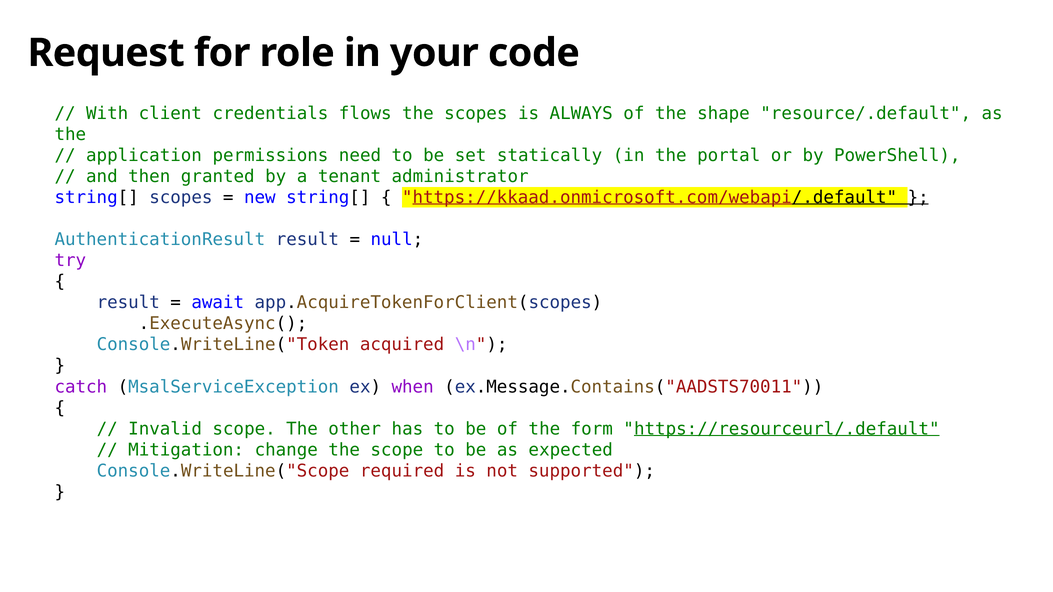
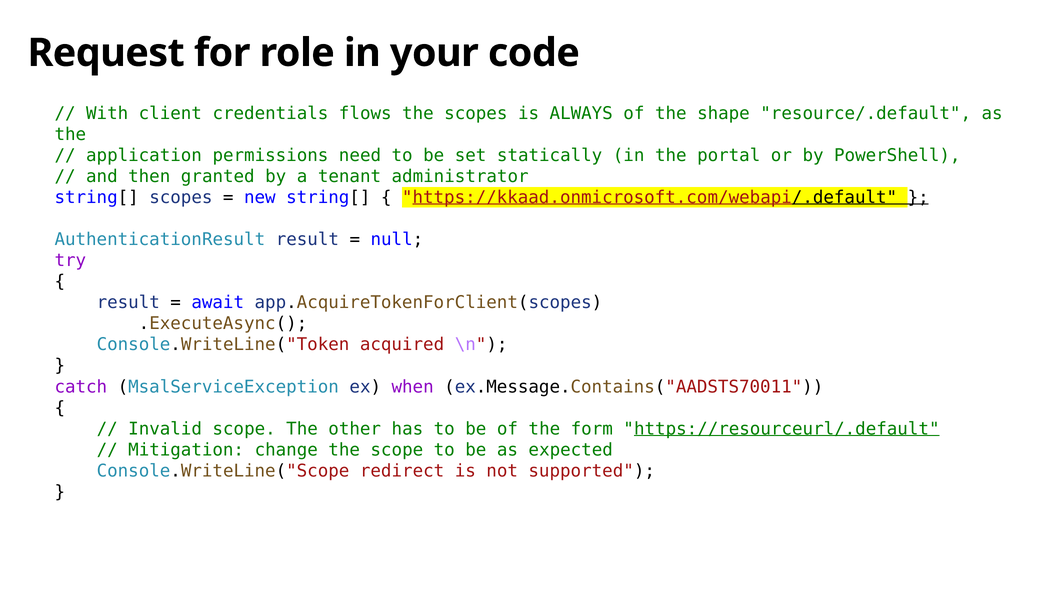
required: required -> redirect
